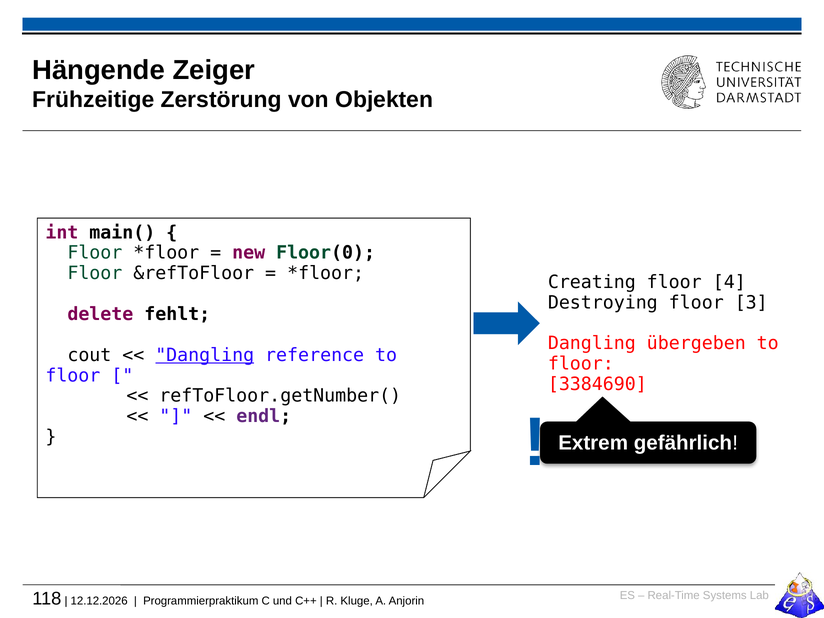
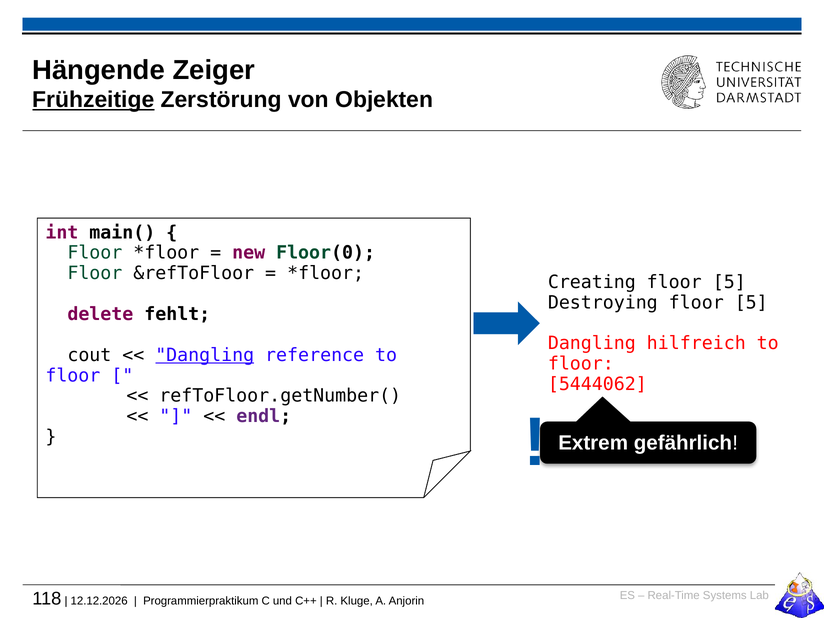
Frühzeitige underline: none -> present
Creating floor 4: 4 -> 5
Destroying floor 3: 3 -> 5
übergeben: übergeben -> hilfreich
3384690: 3384690 -> 5444062
